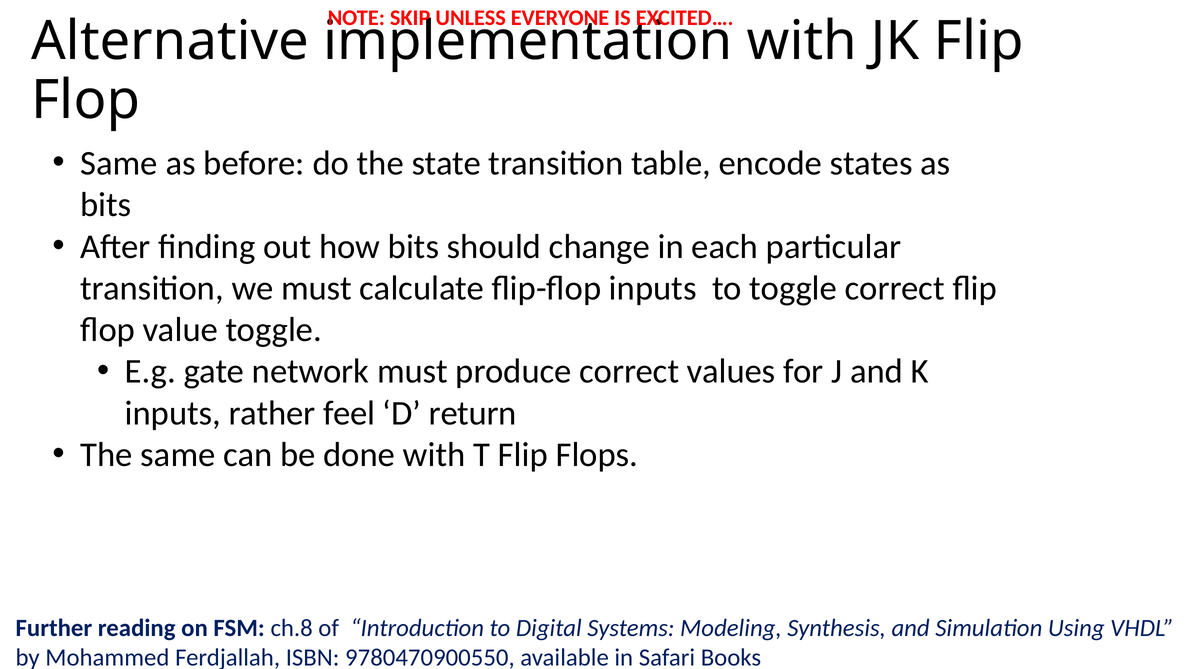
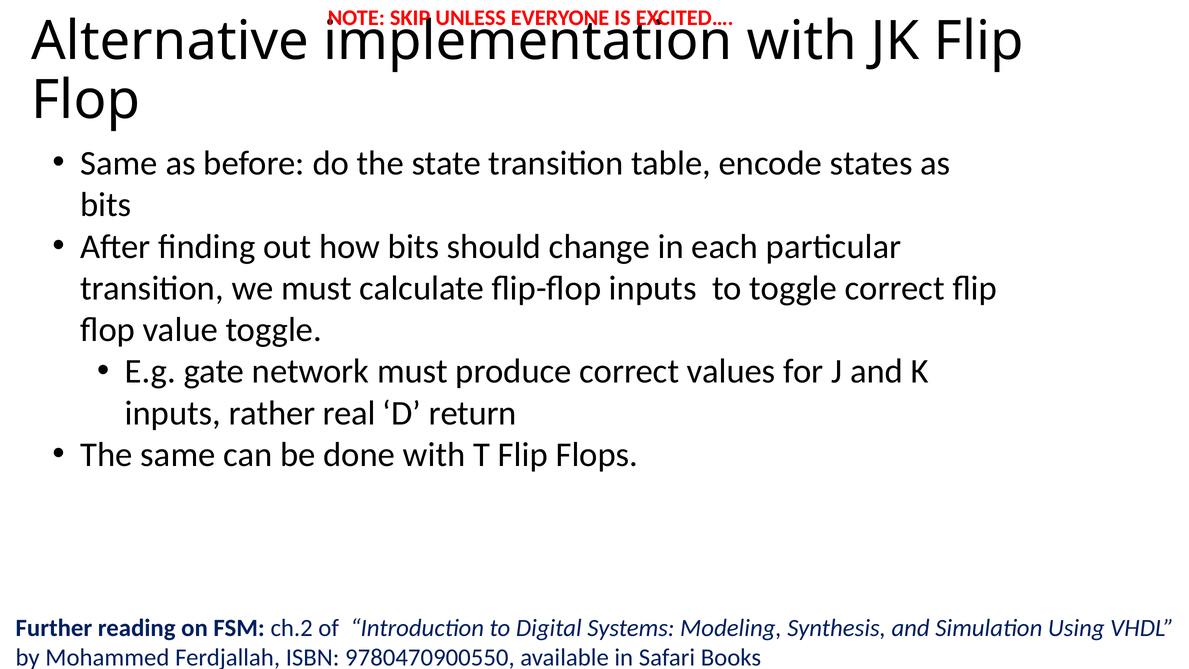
feel: feel -> real
ch.8: ch.8 -> ch.2
